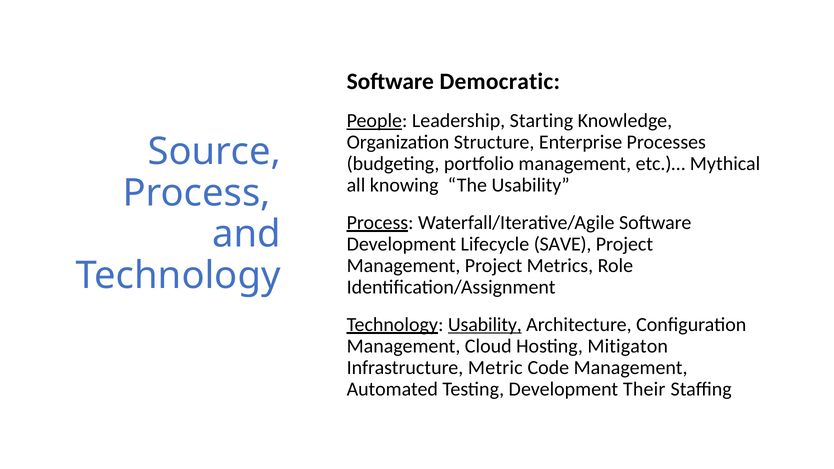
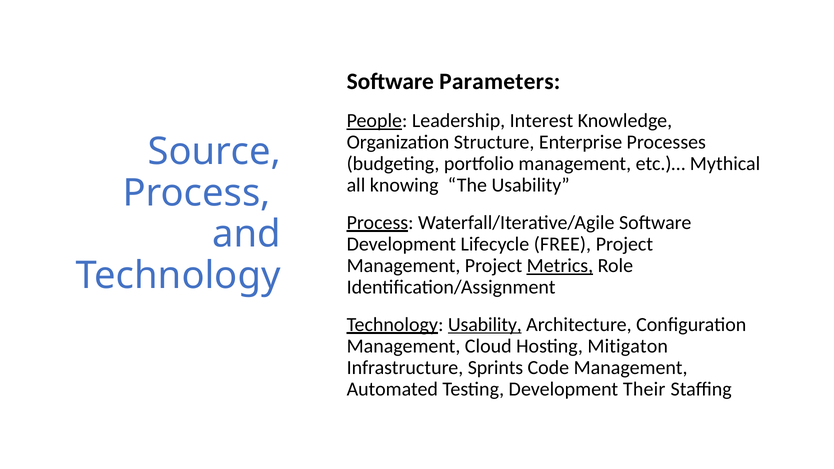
Democratic: Democratic -> Parameters
Starting: Starting -> Interest
SAVE: SAVE -> FREE
Metrics underline: none -> present
Metric: Metric -> Sprints
